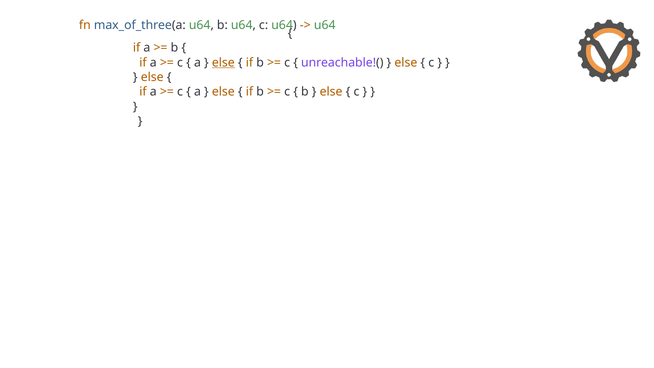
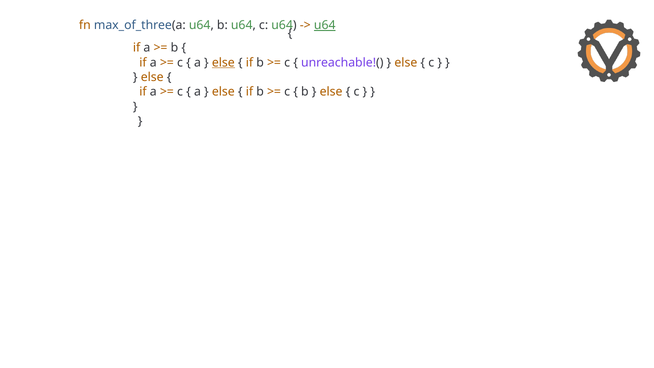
u64 at (325, 25) underline: none -> present
